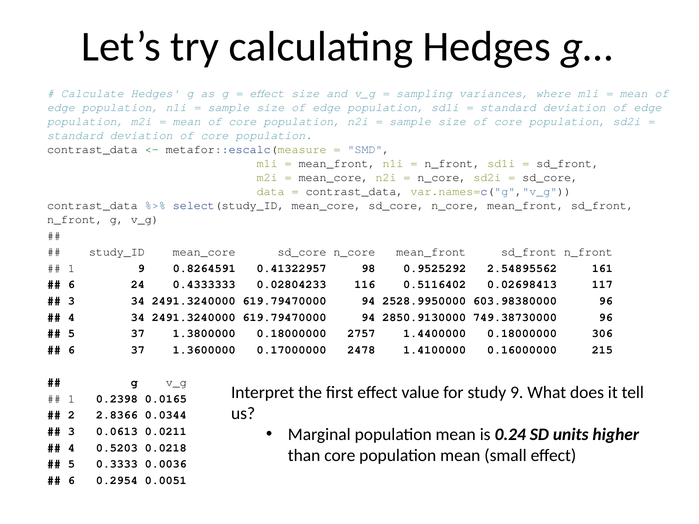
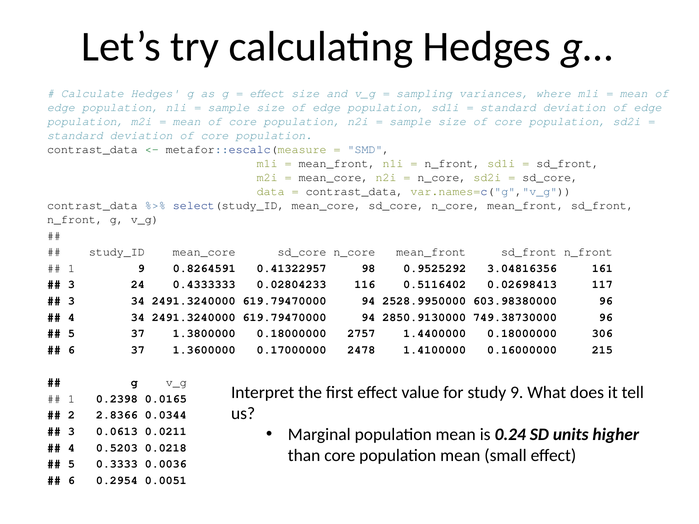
2.54895562: 2.54895562 -> 3.04816356
6 at (71, 285): 6 -> 3
